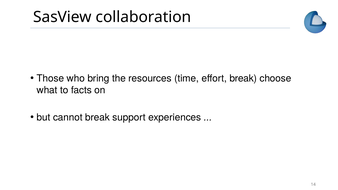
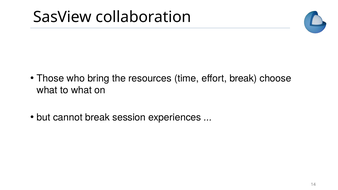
to facts: facts -> what
support: support -> session
